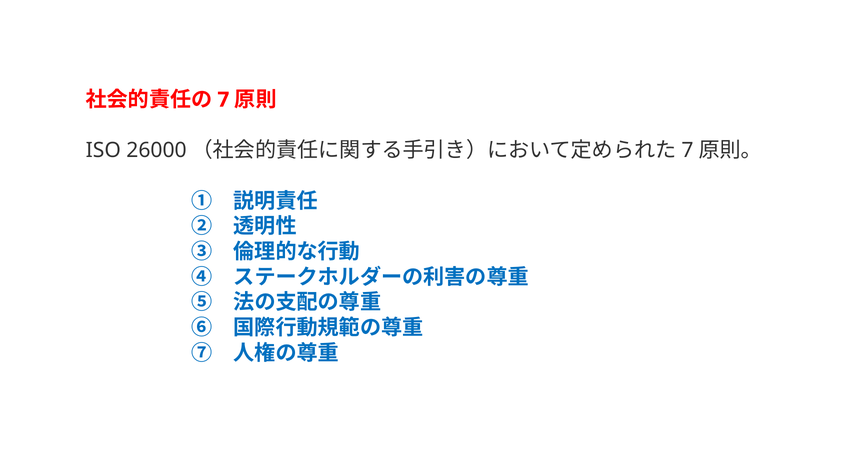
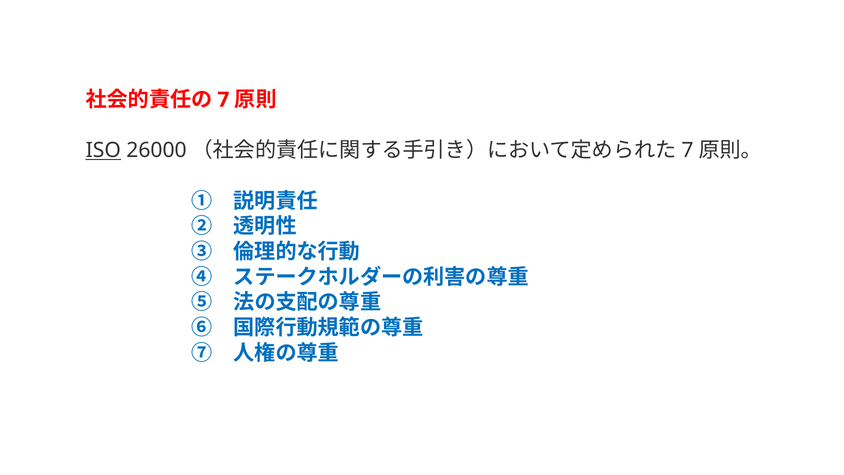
ISO underline: none -> present
